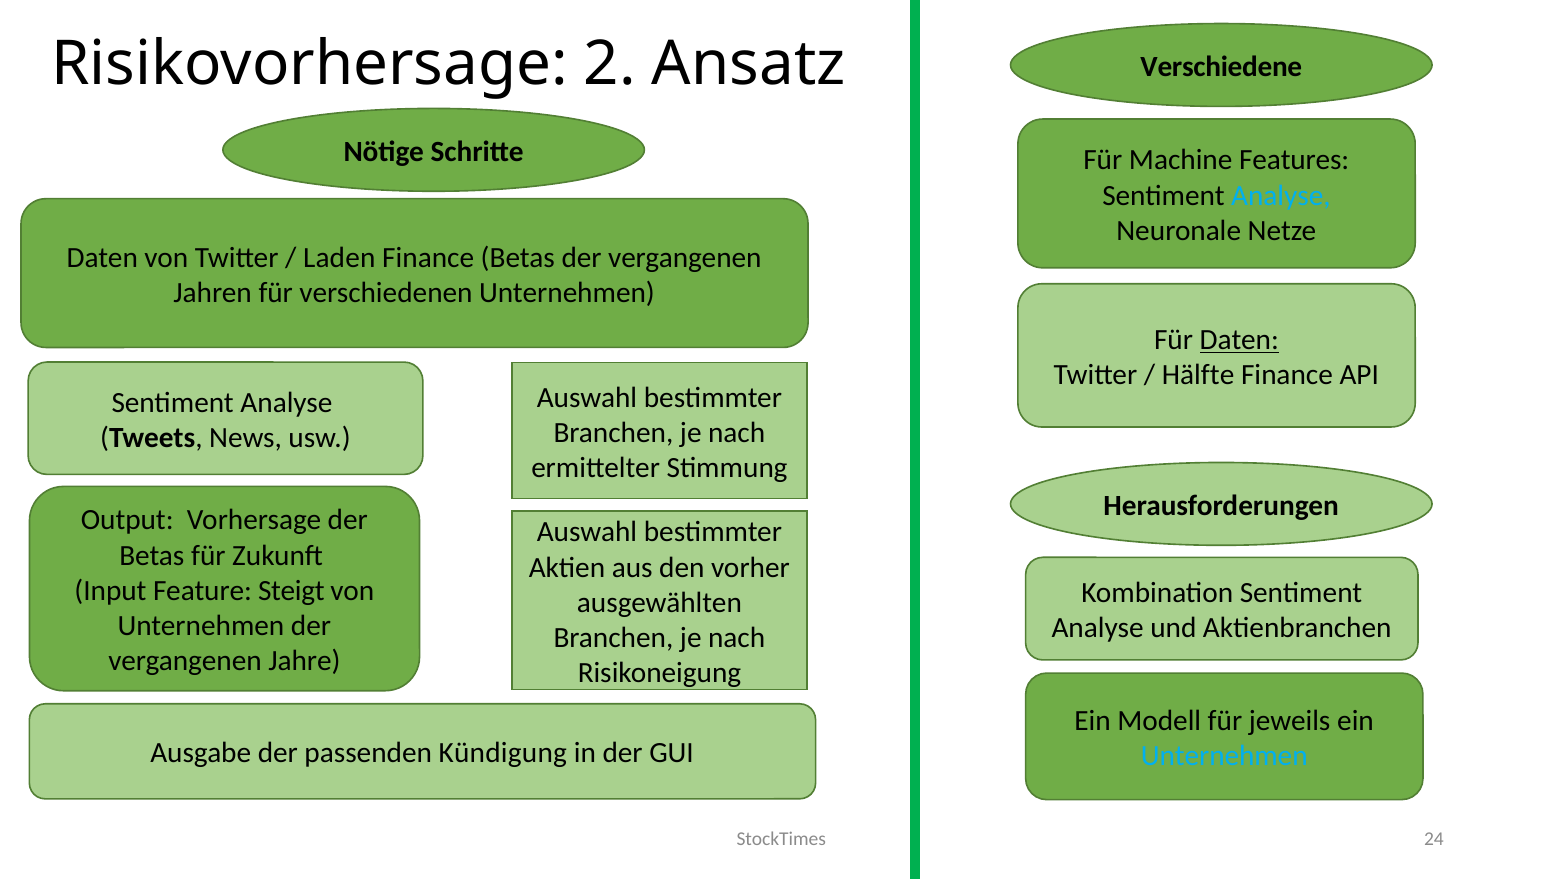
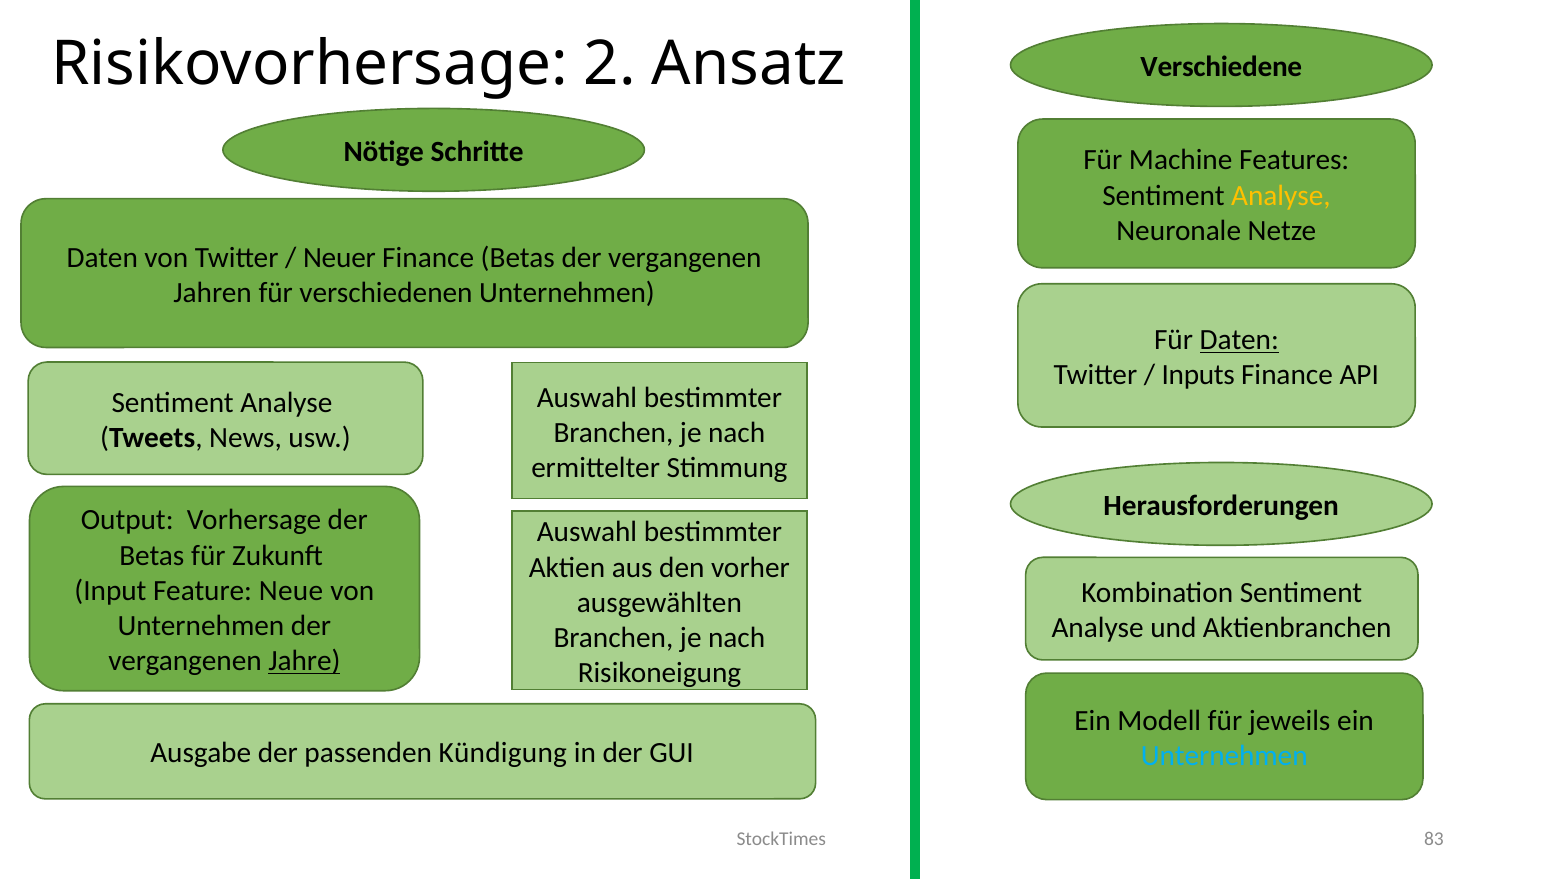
Analyse at (1281, 195) colour: light blue -> yellow
Laden: Laden -> Neuer
Hälfte: Hälfte -> Inputs
Steigt: Steigt -> Neue
Jahre underline: none -> present
24: 24 -> 83
